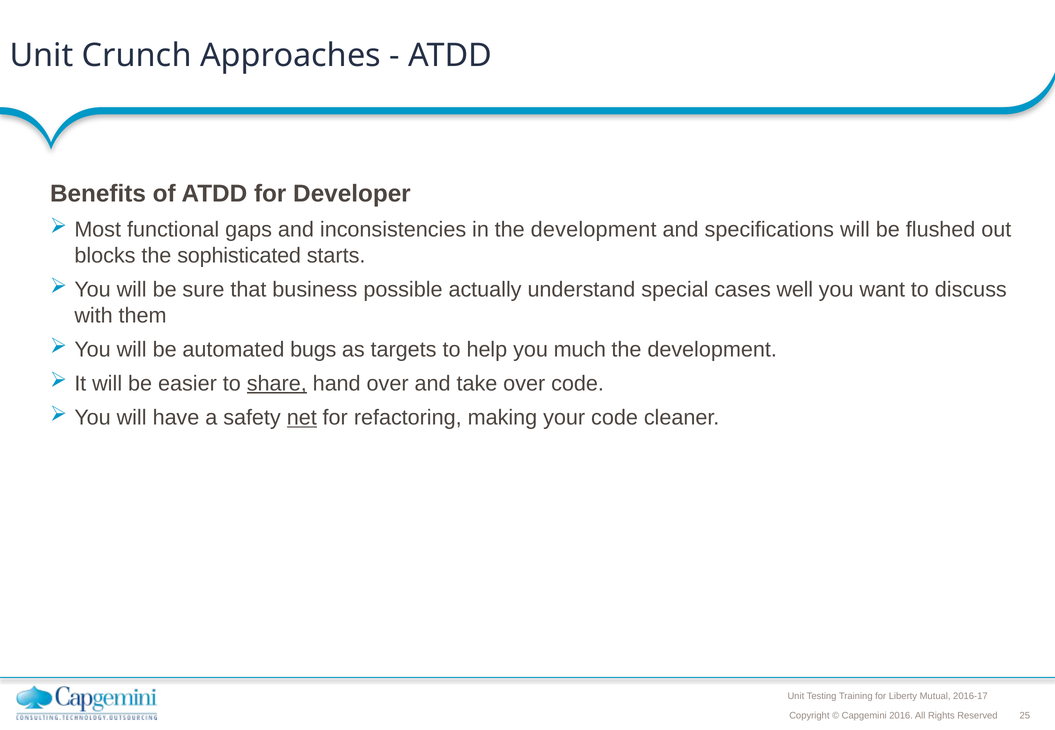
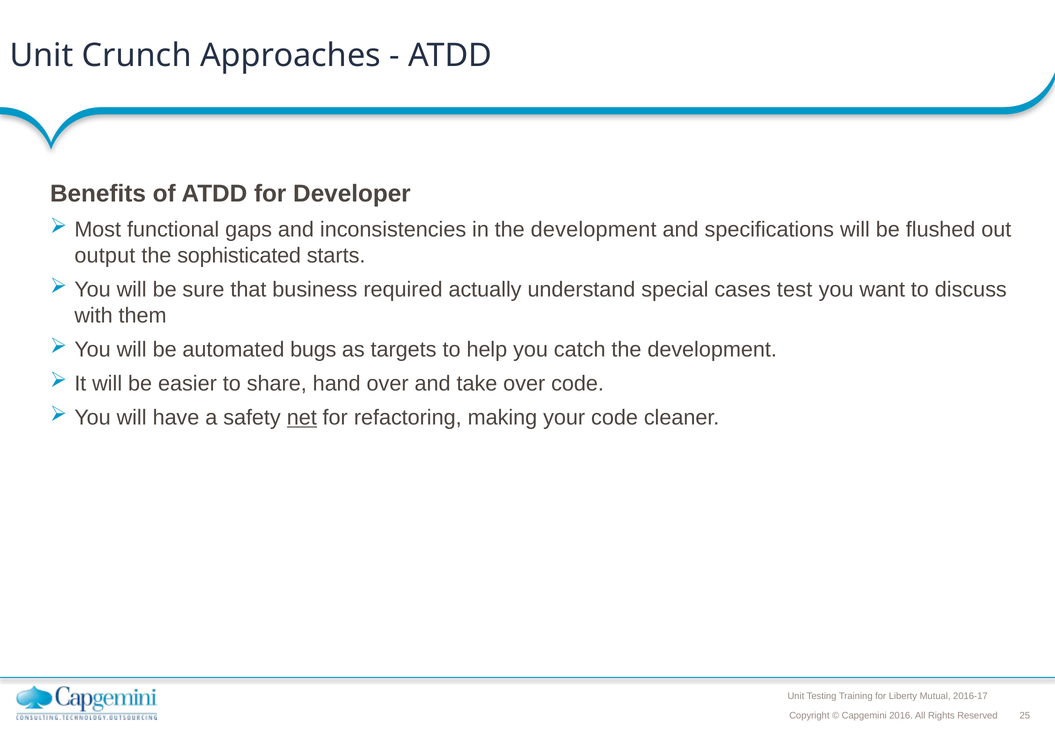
blocks: blocks -> output
possible: possible -> required
well: well -> test
much: much -> catch
share underline: present -> none
